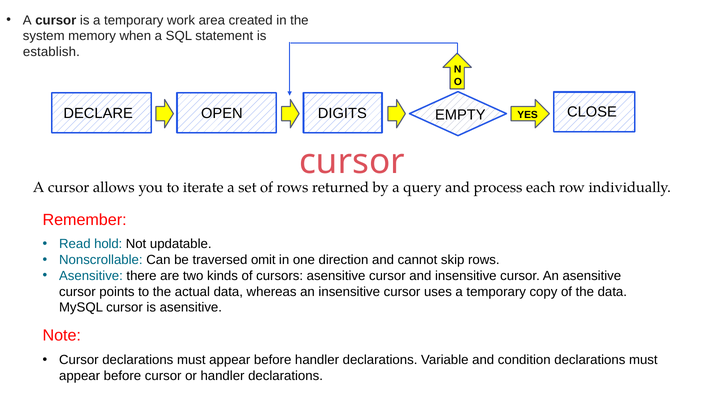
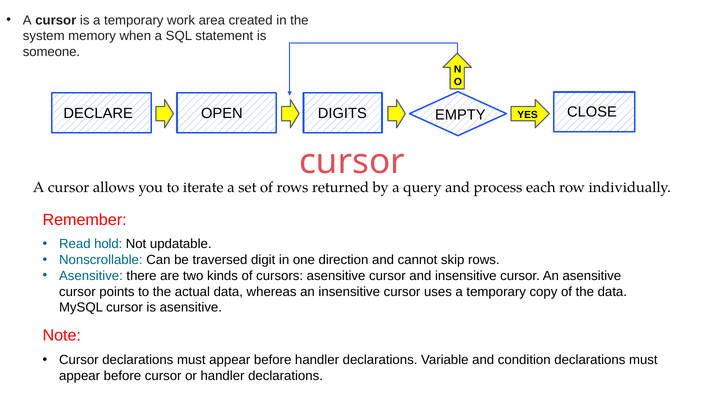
establish: establish -> someone
omit: omit -> digit
